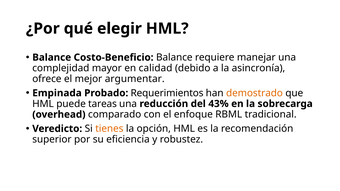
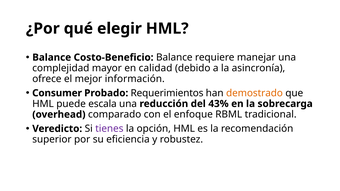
argumentar: argumentar -> información
Empinada: Empinada -> Consumer
tareas: tareas -> escala
tienes colour: orange -> purple
